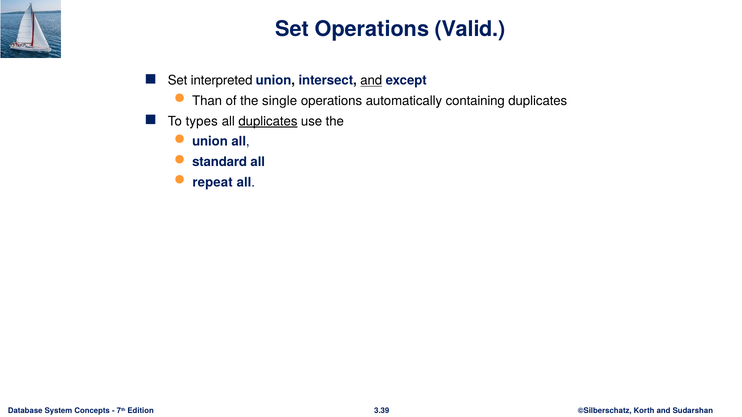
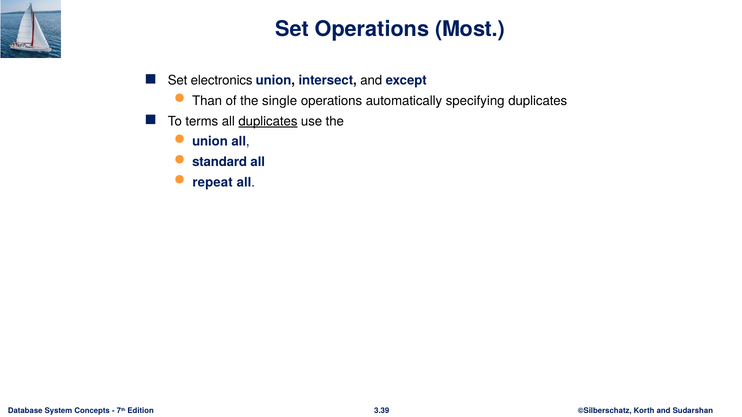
Valid: Valid -> Most
interpreted: interpreted -> electronics
and at (371, 81) underline: present -> none
containing: containing -> specifying
types: types -> terms
